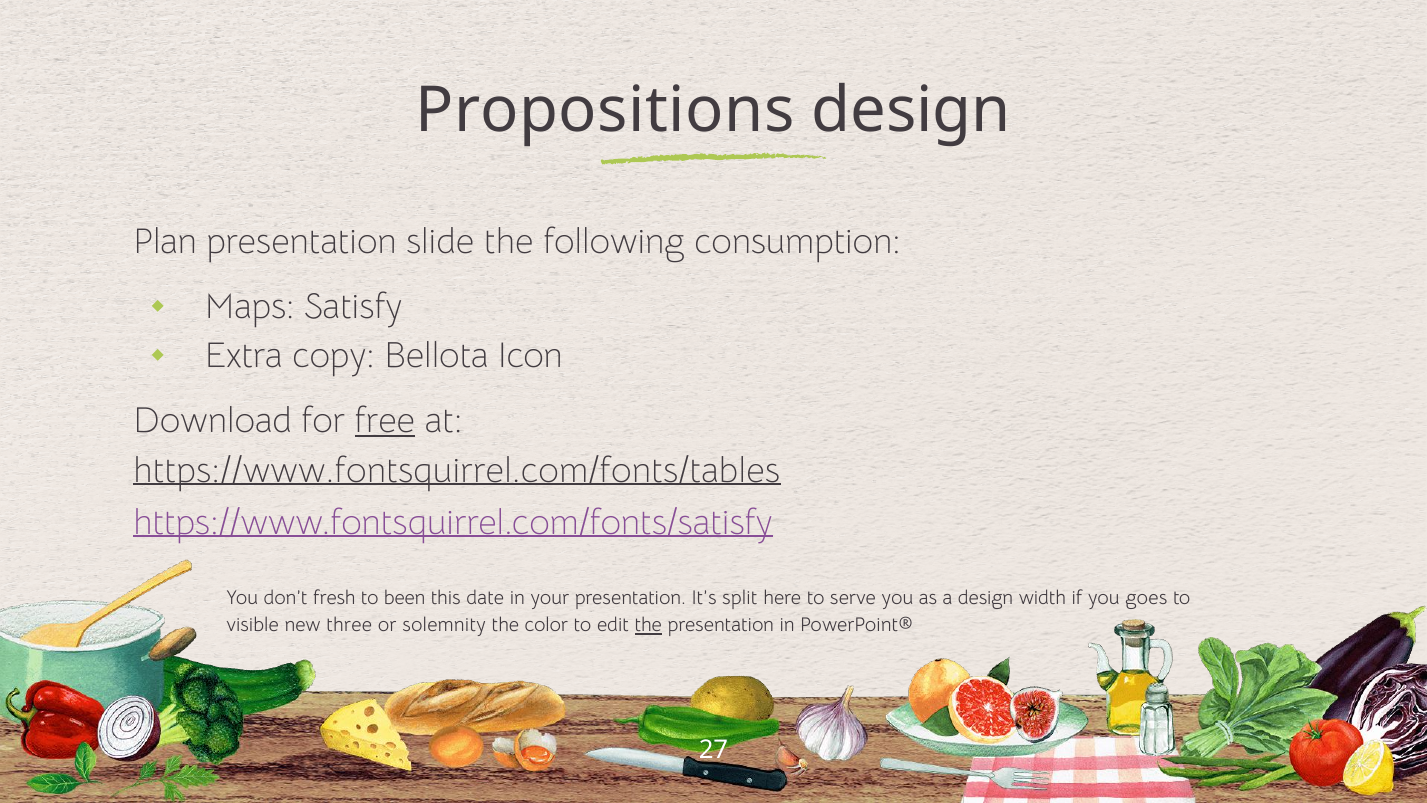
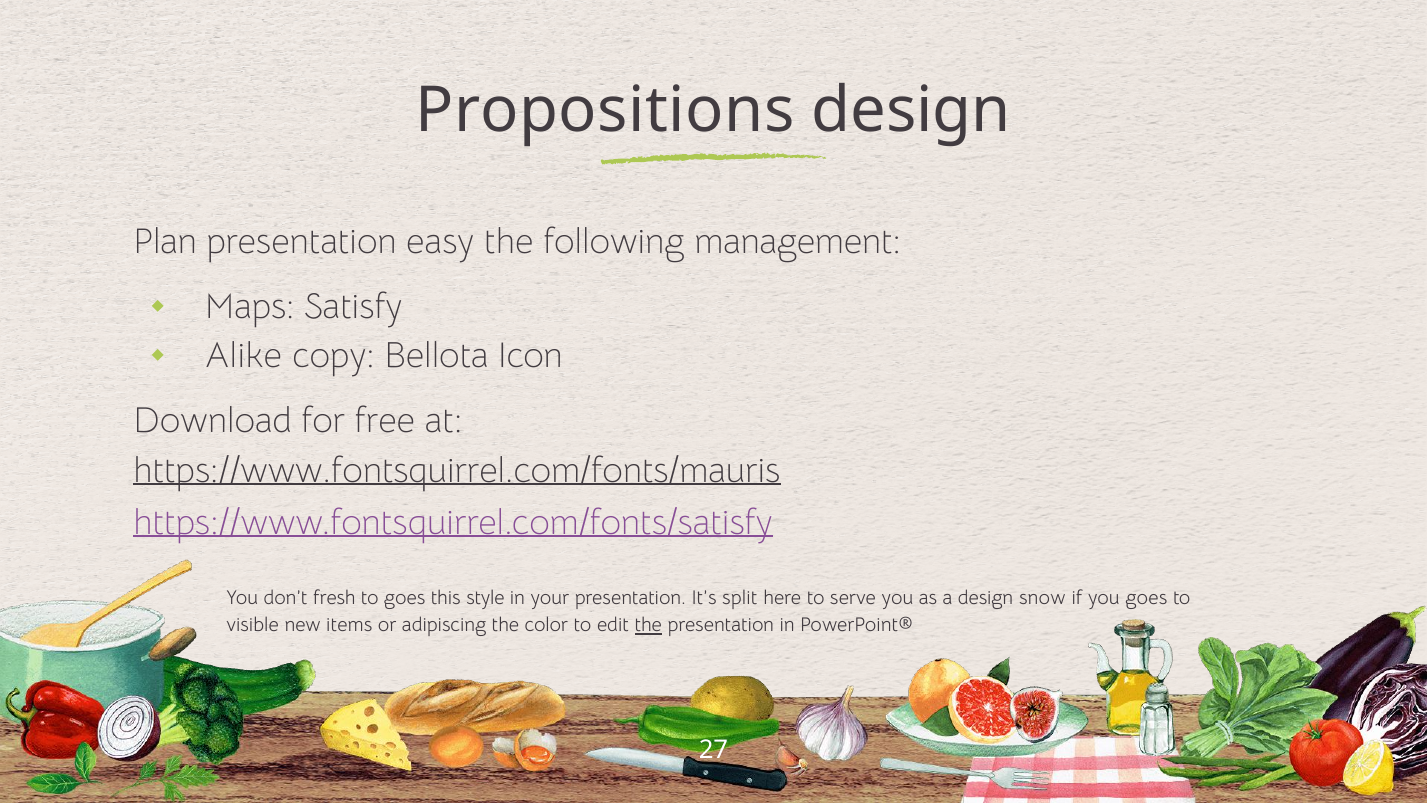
slide: slide -> easy
consumption: consumption -> management
Extra: Extra -> Alike
free underline: present -> none
https://www.fontsquirrel.com/fonts/tables: https://www.fontsquirrel.com/fonts/tables -> https://www.fontsquirrel.com/fonts/mauris
to been: been -> goes
date: date -> style
width: width -> snow
three: three -> items
solemnity: solemnity -> adipiscing
